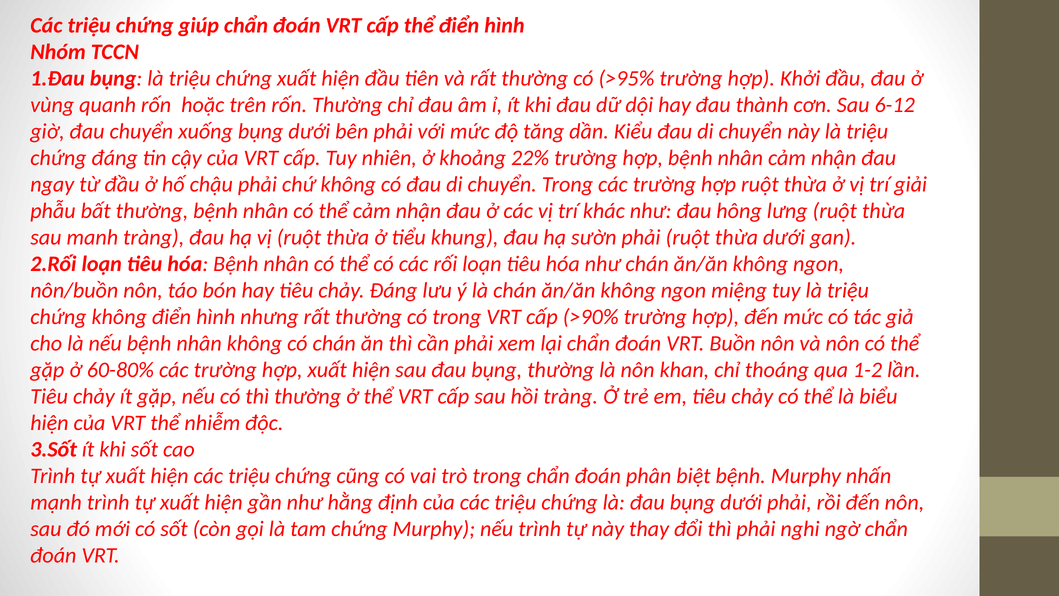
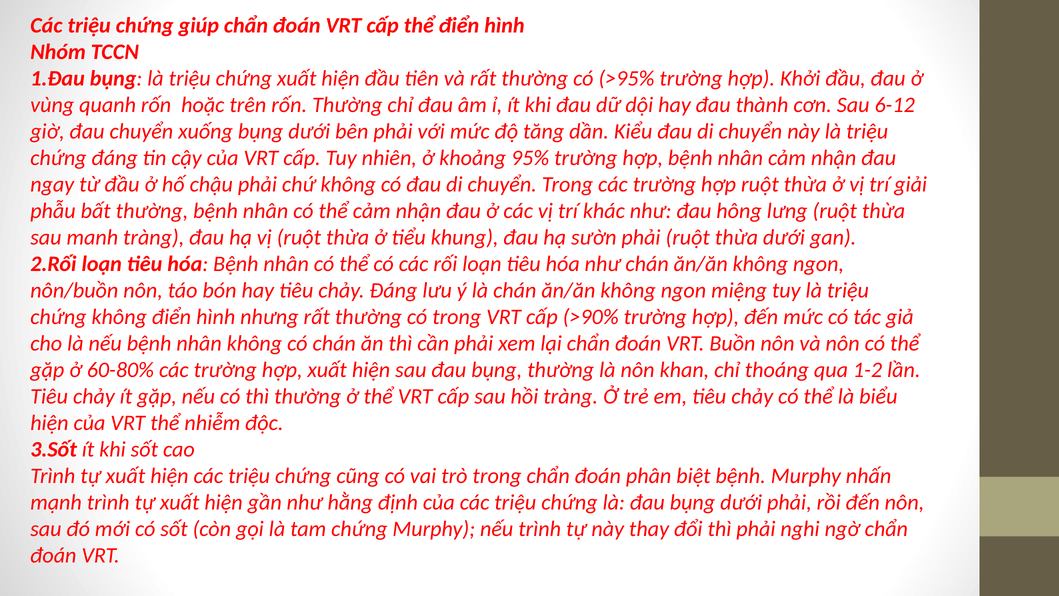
22%: 22% -> 95%
